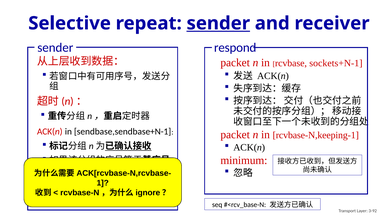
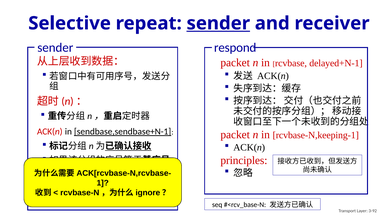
sockets+N-1: sockets+N-1 -> delayed+N-1
sendbase,sendbase+N-1 underline: none -> present
minimum: minimum -> principles
